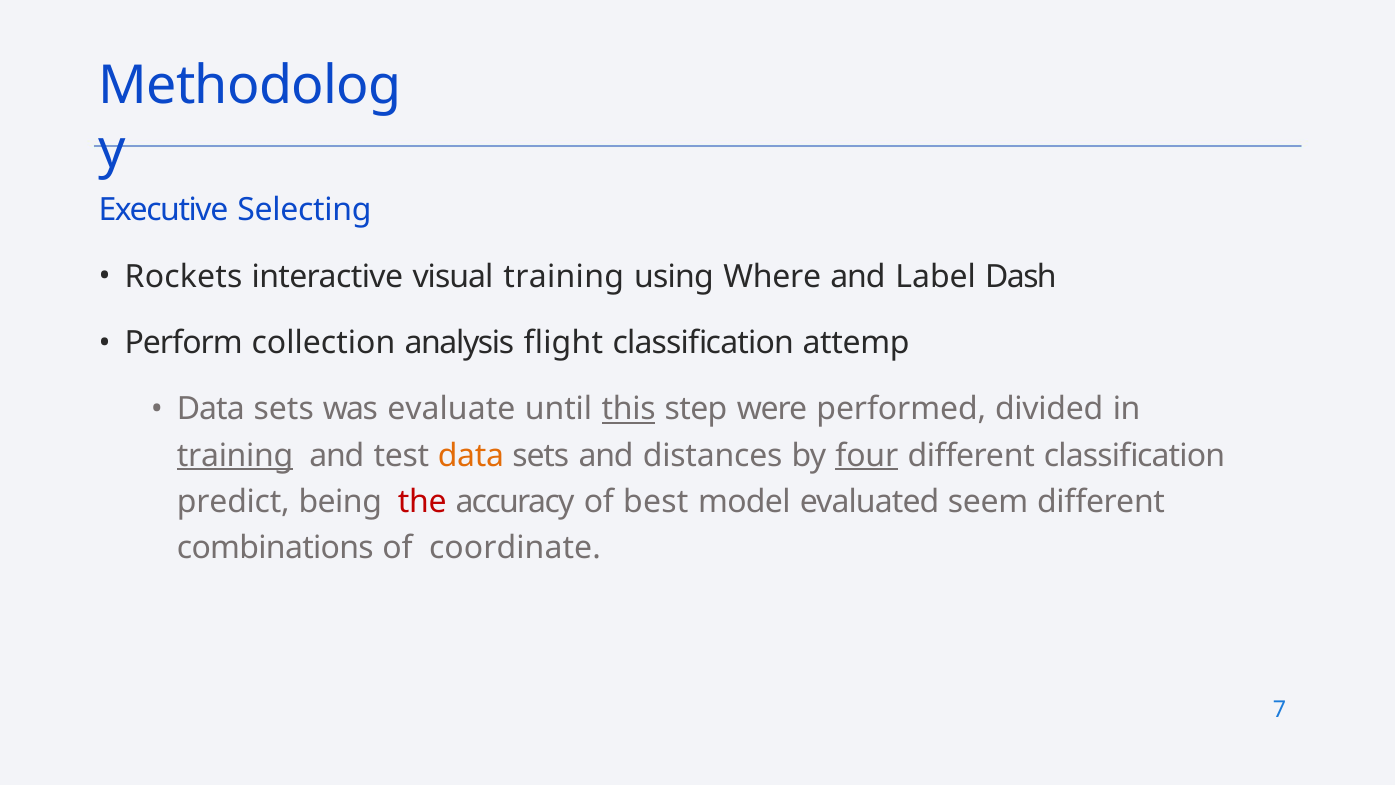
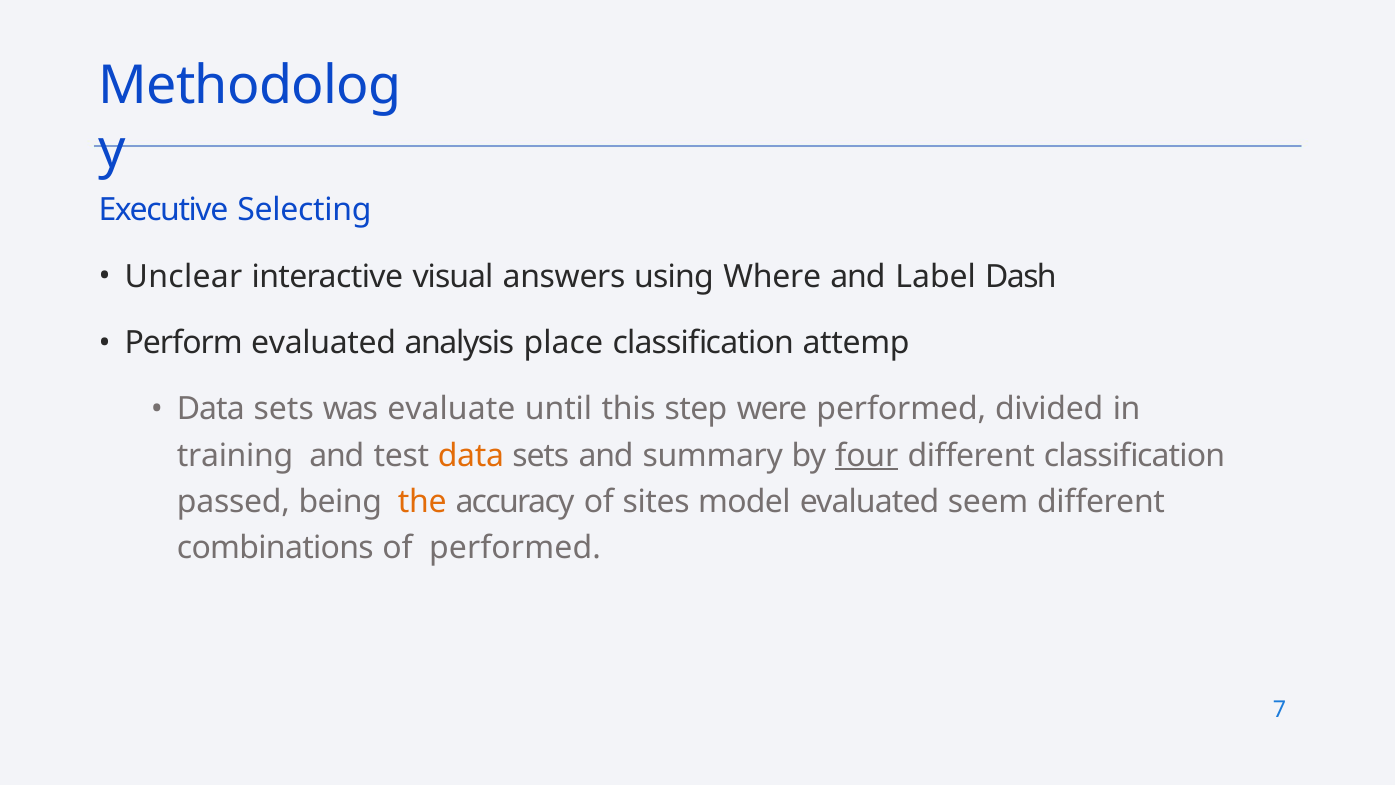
Rockets: Rockets -> Unclear
visual training: training -> answers
Perform collection: collection -> evaluated
flight: flight -> place
this underline: present -> none
training at (235, 455) underline: present -> none
distances: distances -> summary
predict: predict -> passed
the colour: red -> orange
best: best -> sites
of coordinate: coordinate -> performed
